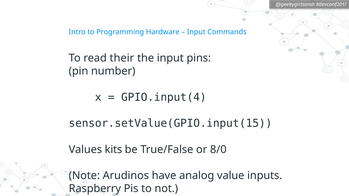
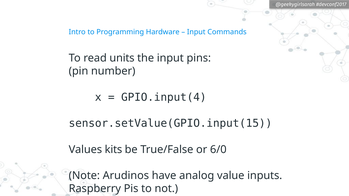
their: their -> units
8/0: 8/0 -> 6/0
